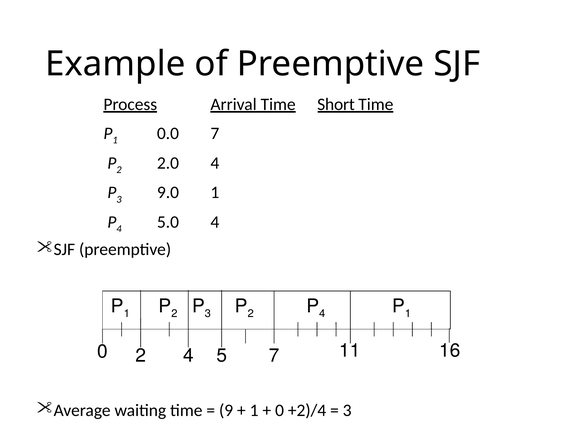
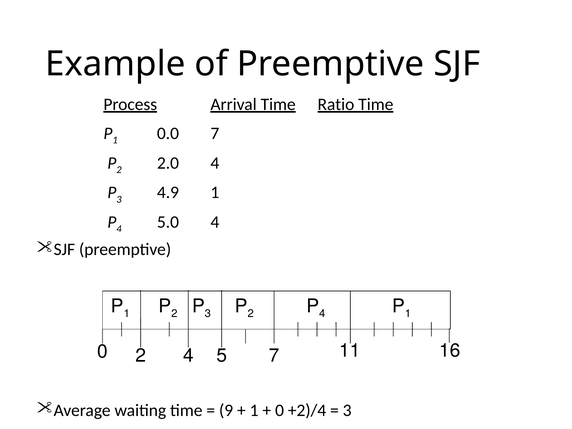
Short: Short -> Ratio
9.0: 9.0 -> 4.9
